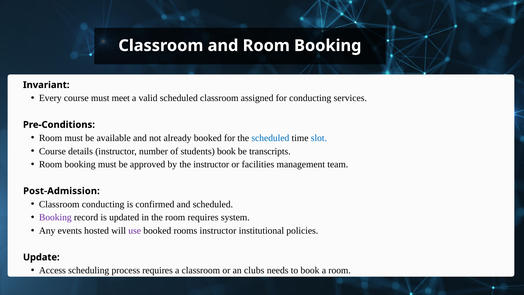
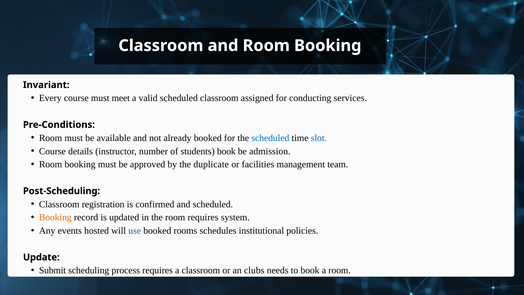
transcripts: transcripts -> admission
the instructor: instructor -> duplicate
Post-Admission: Post-Admission -> Post-Scheduling
Classroom conducting: conducting -> registration
Booking at (55, 217) colour: purple -> orange
use colour: purple -> blue
rooms instructor: instructor -> schedules
Access: Access -> Submit
